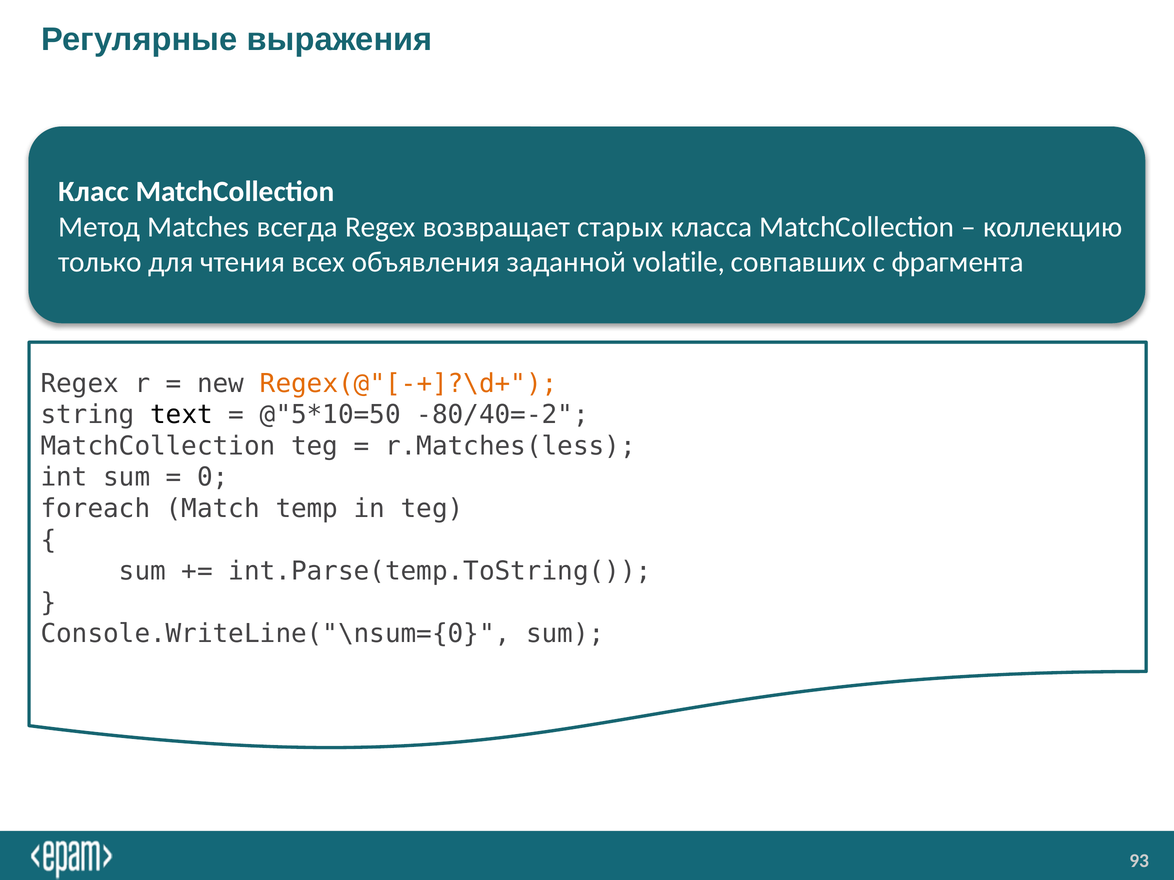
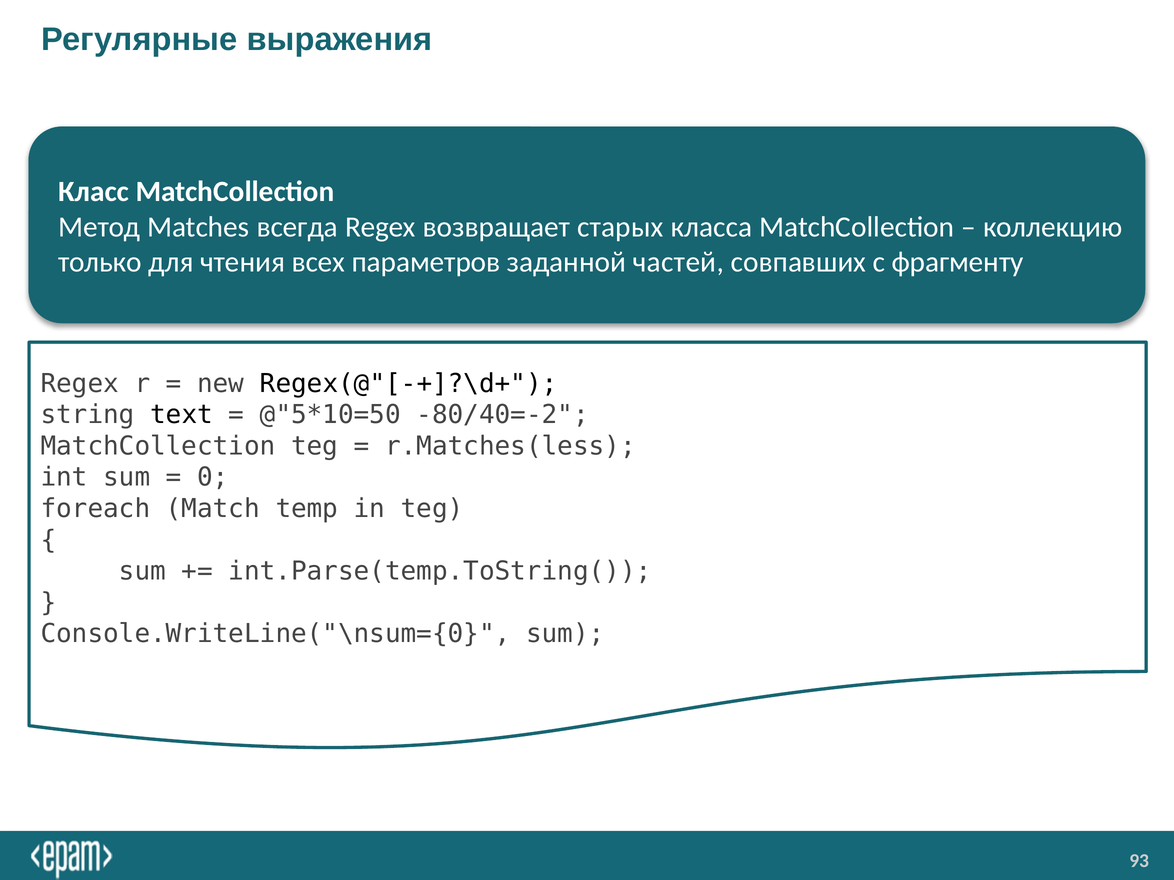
объявления: объявления -> параметров
volatile: volatile -> частей
фрагмента: фрагмента -> фрагменту
Regex(@"[-+]?\d+ colour: orange -> black
